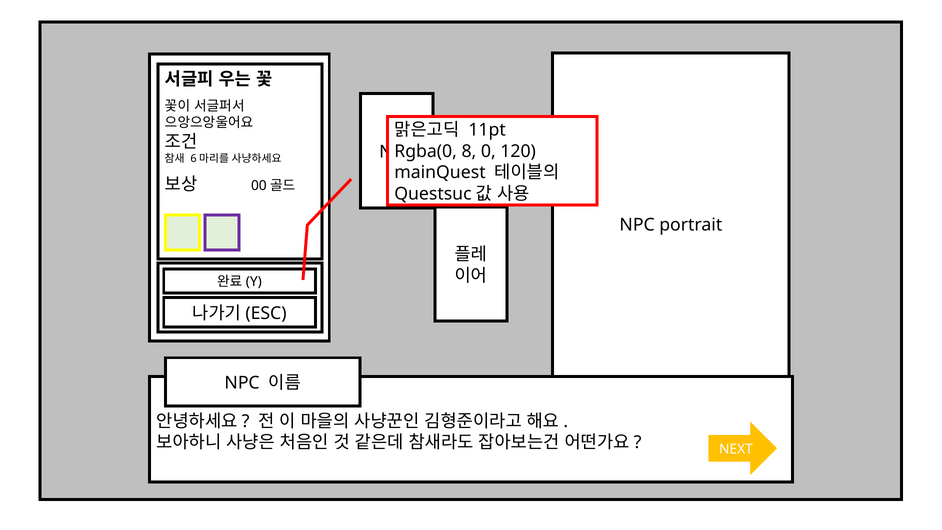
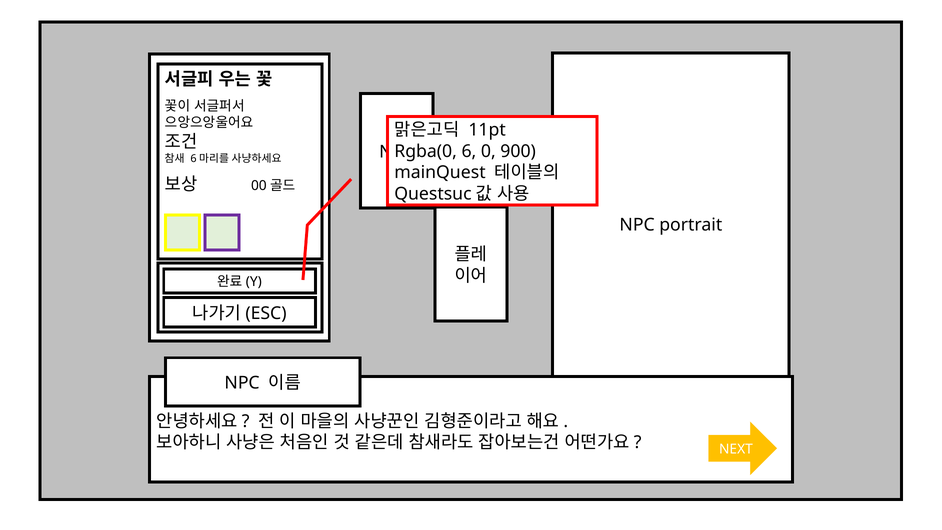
8: 8 -> 6
120: 120 -> 900
